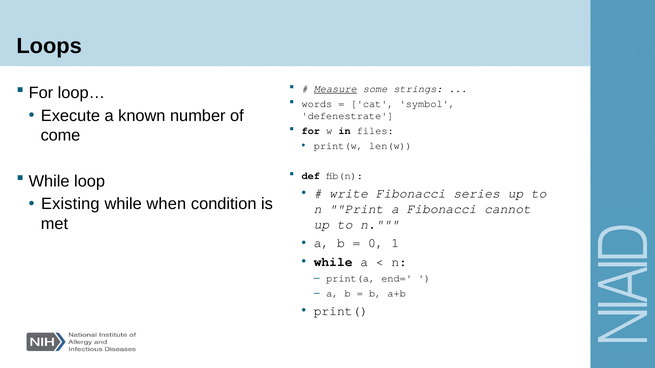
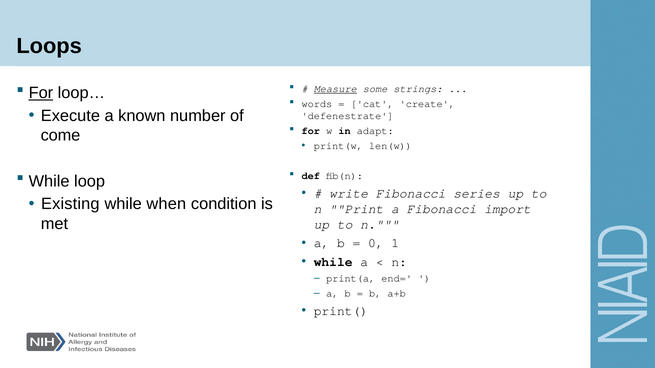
For at (41, 93) underline: none -> present
symbol: symbol -> create
files: files -> adapt
cannot: cannot -> import
